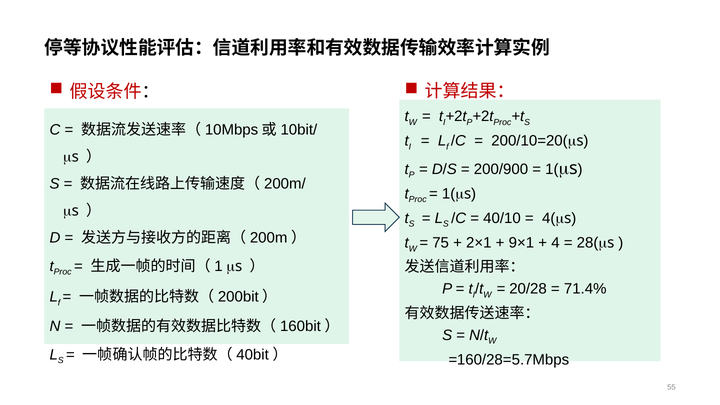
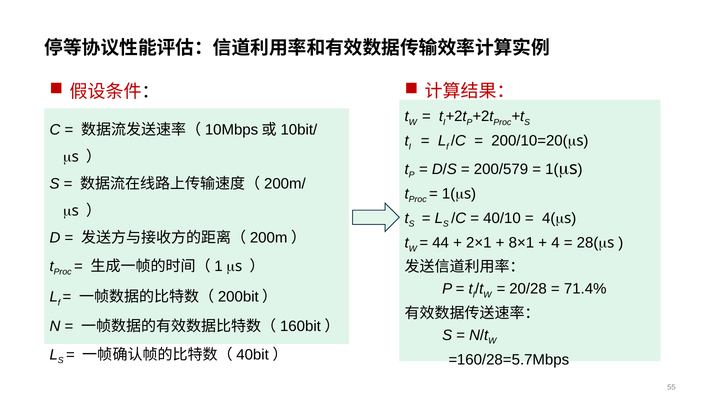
200/900: 200/900 -> 200/579
75: 75 -> 44
9×1: 9×1 -> 8×1
